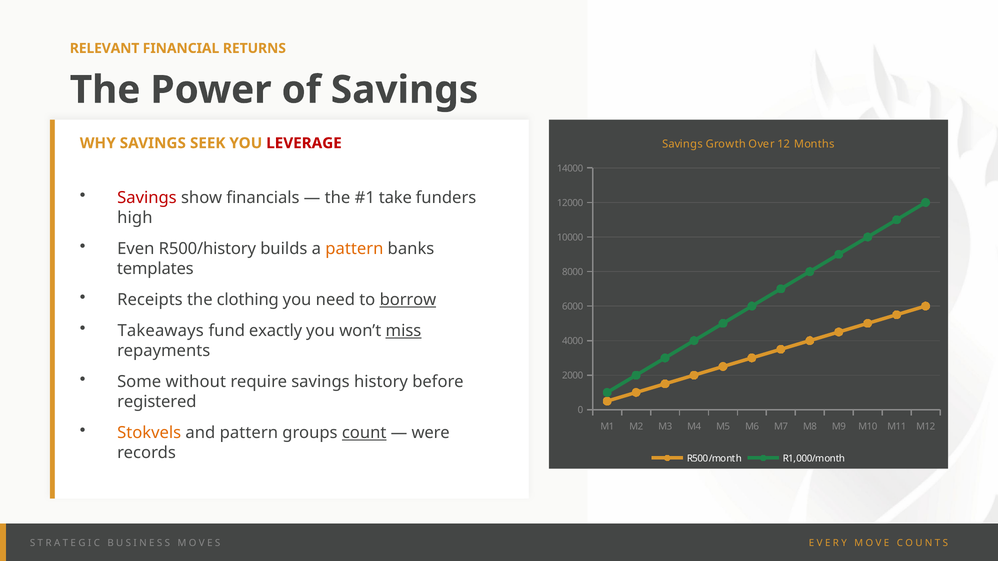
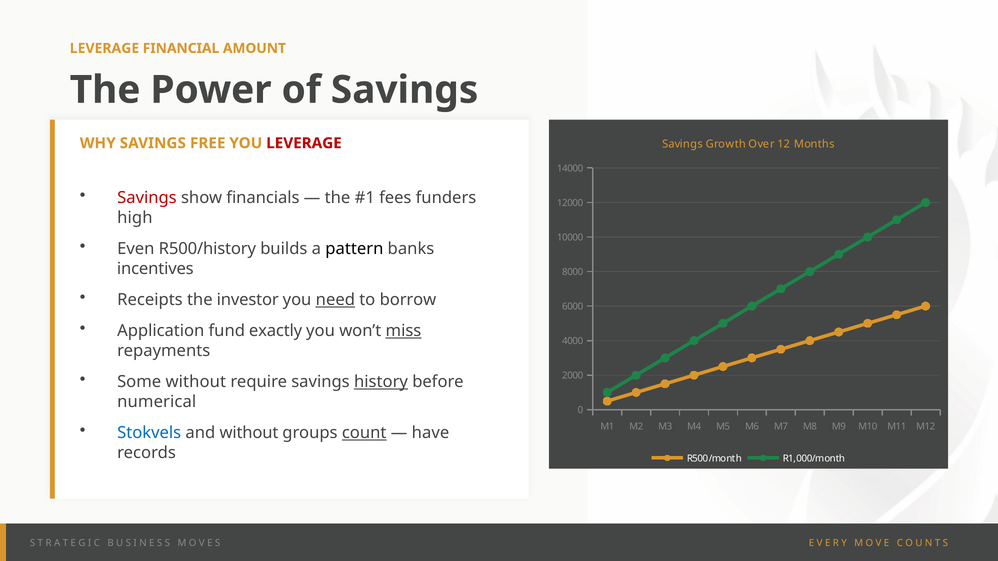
RELEVANT at (105, 48): RELEVANT -> LEVERAGE
RETURNS: RETURNS -> AMOUNT
SEEK: SEEK -> FREE
take: take -> fees
pattern at (354, 249) colour: orange -> black
templates: templates -> incentives
clothing: clothing -> investor
need underline: none -> present
borrow underline: present -> none
Takeaways: Takeaways -> Application
history underline: none -> present
registered: registered -> numerical
Stokvels colour: orange -> blue
and pattern: pattern -> without
were: were -> have
